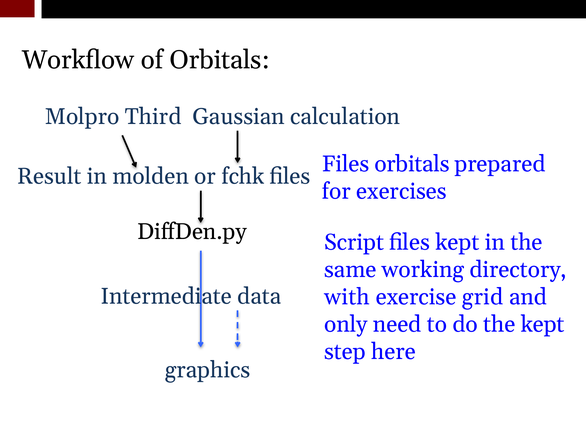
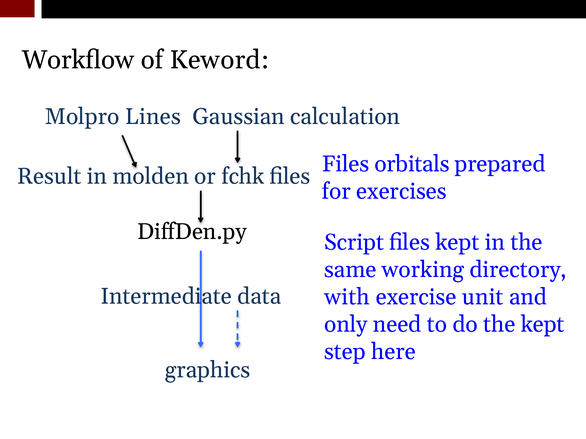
of Orbitals: Orbitals -> Keword
Third: Third -> Lines
grid: grid -> unit
